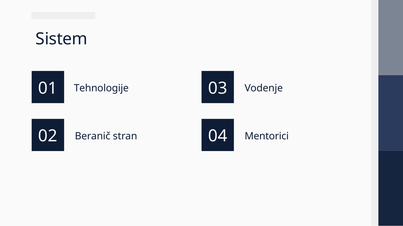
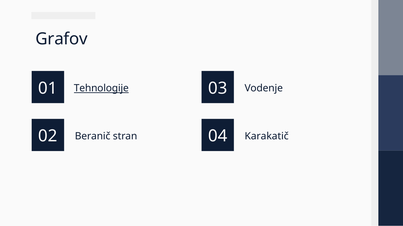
Sistem: Sistem -> Grafov
Tehnologije underline: none -> present
Mentorici: Mentorici -> Karakatič
